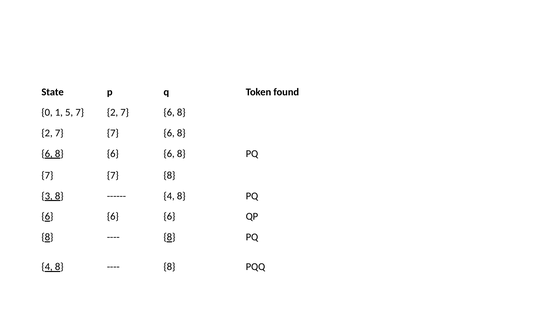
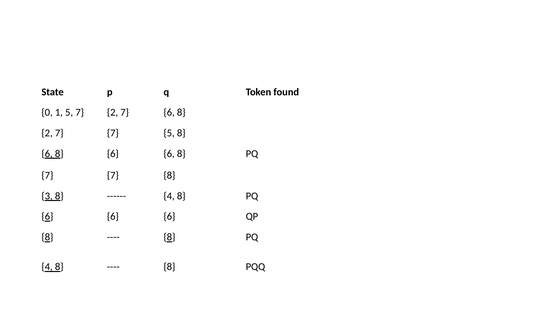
7 7 6: 6 -> 5
